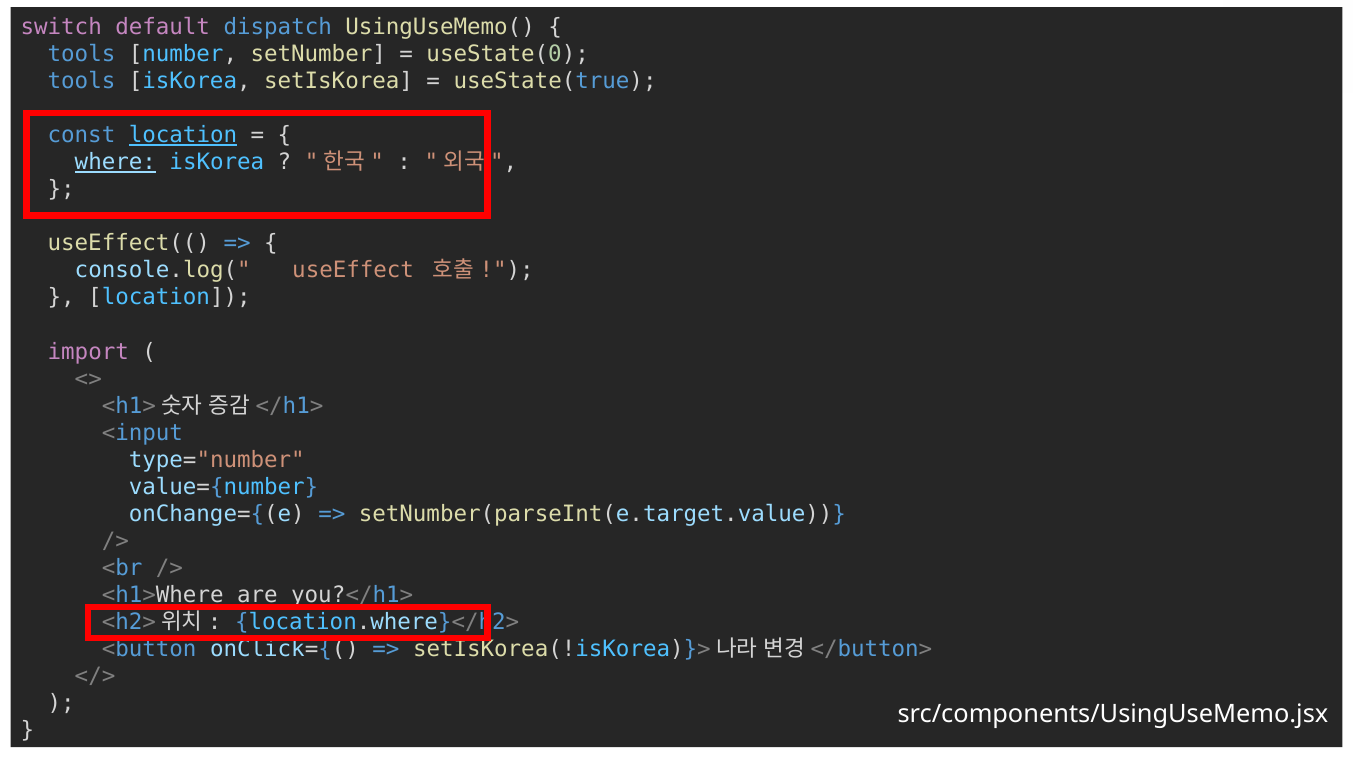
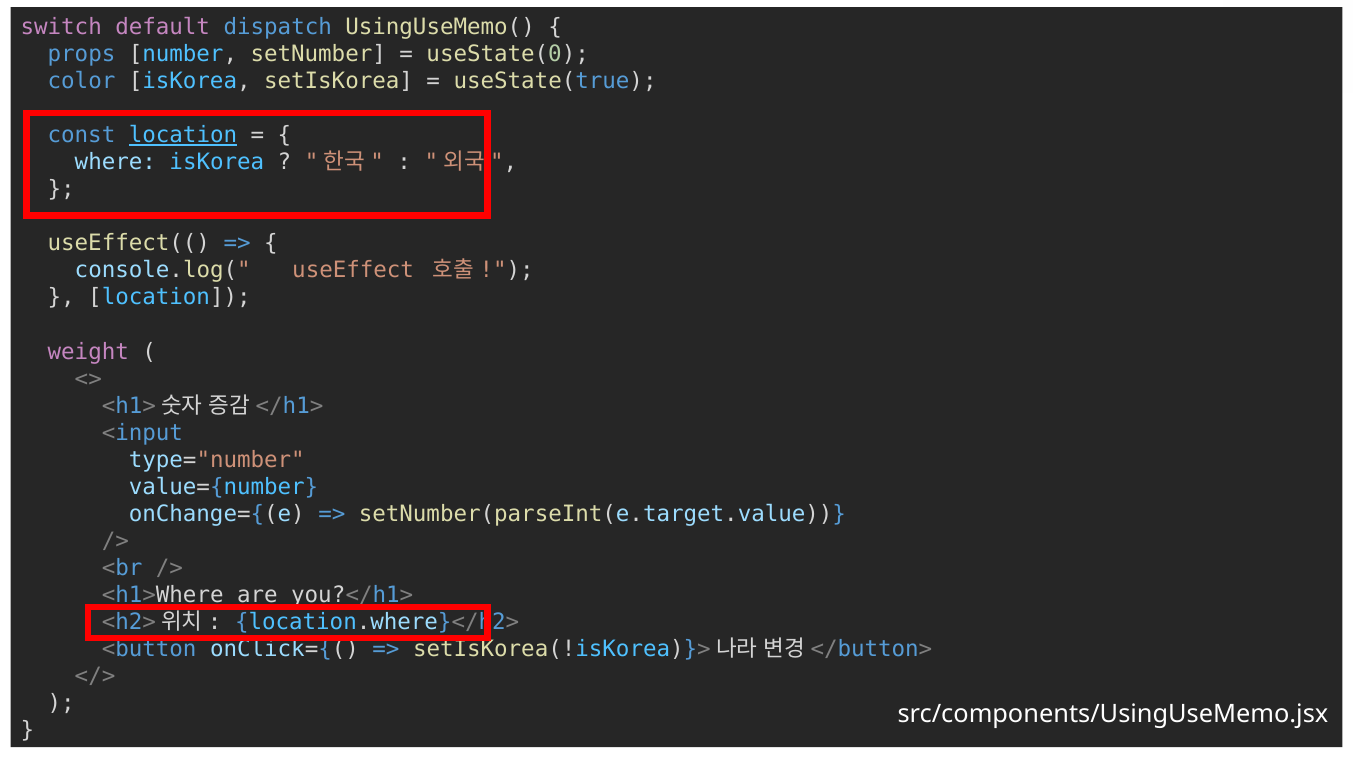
tools at (82, 54): tools -> props
tools at (82, 81): tools -> color
where underline: present -> none
import: import -> weight
